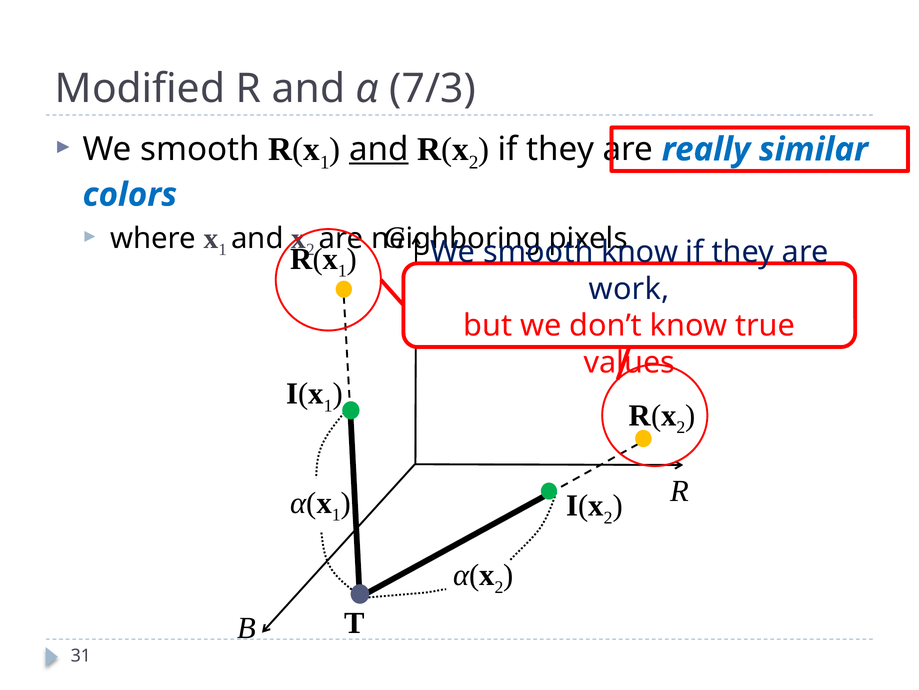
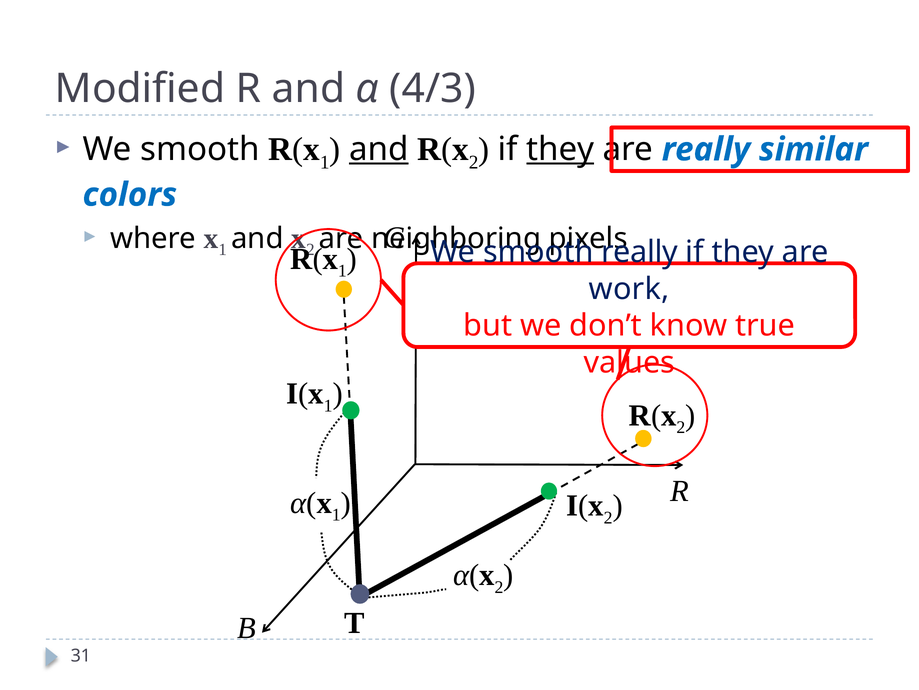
7/3: 7/3 -> 4/3
they at (560, 149) underline: none -> present
smooth know: know -> really
